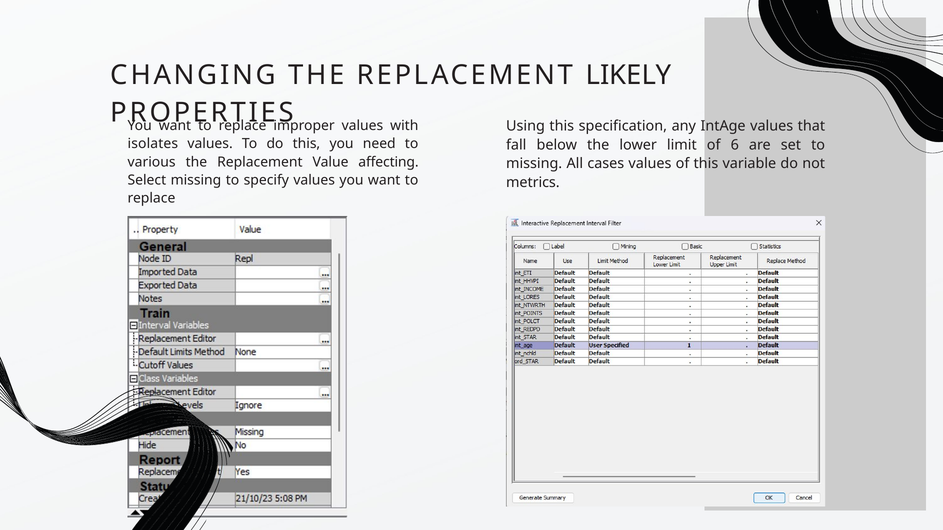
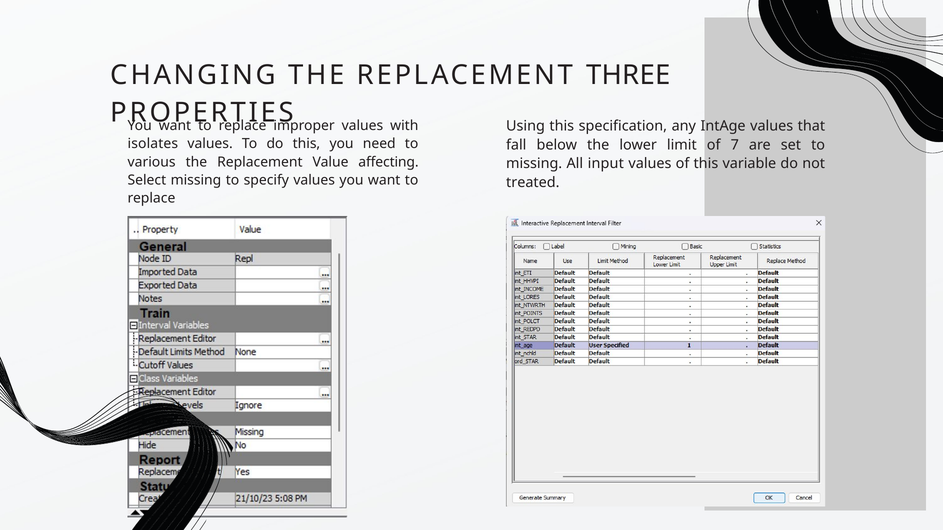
LIKELY: LIKELY -> THREE
6: 6 -> 7
cases: cases -> input
metrics: metrics -> treated
